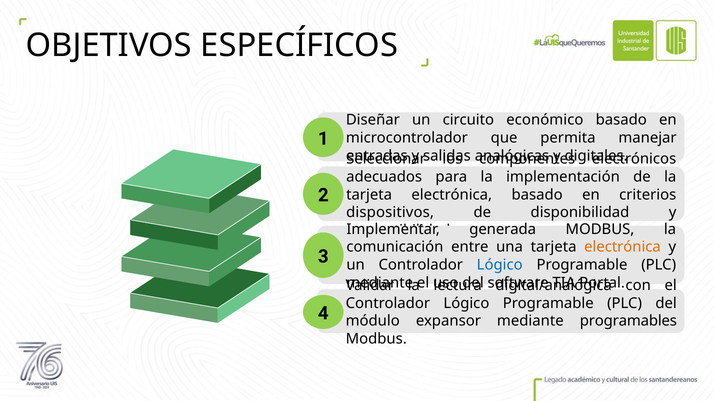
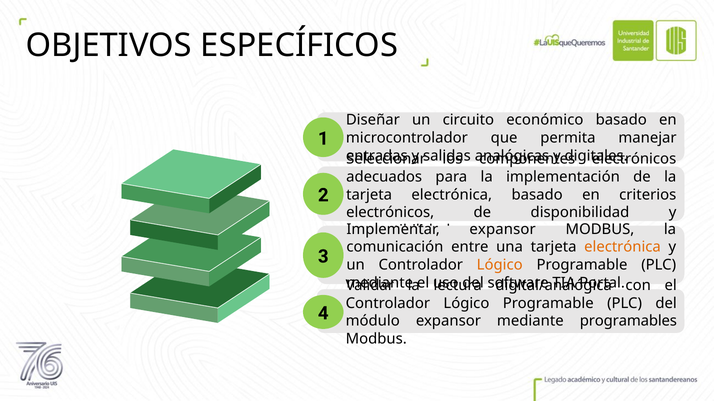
dispositivos at (390, 213): dispositivos -> electrónicos
generada at (503, 230): generada -> expansor
Lógico at (500, 265) colour: blue -> orange
